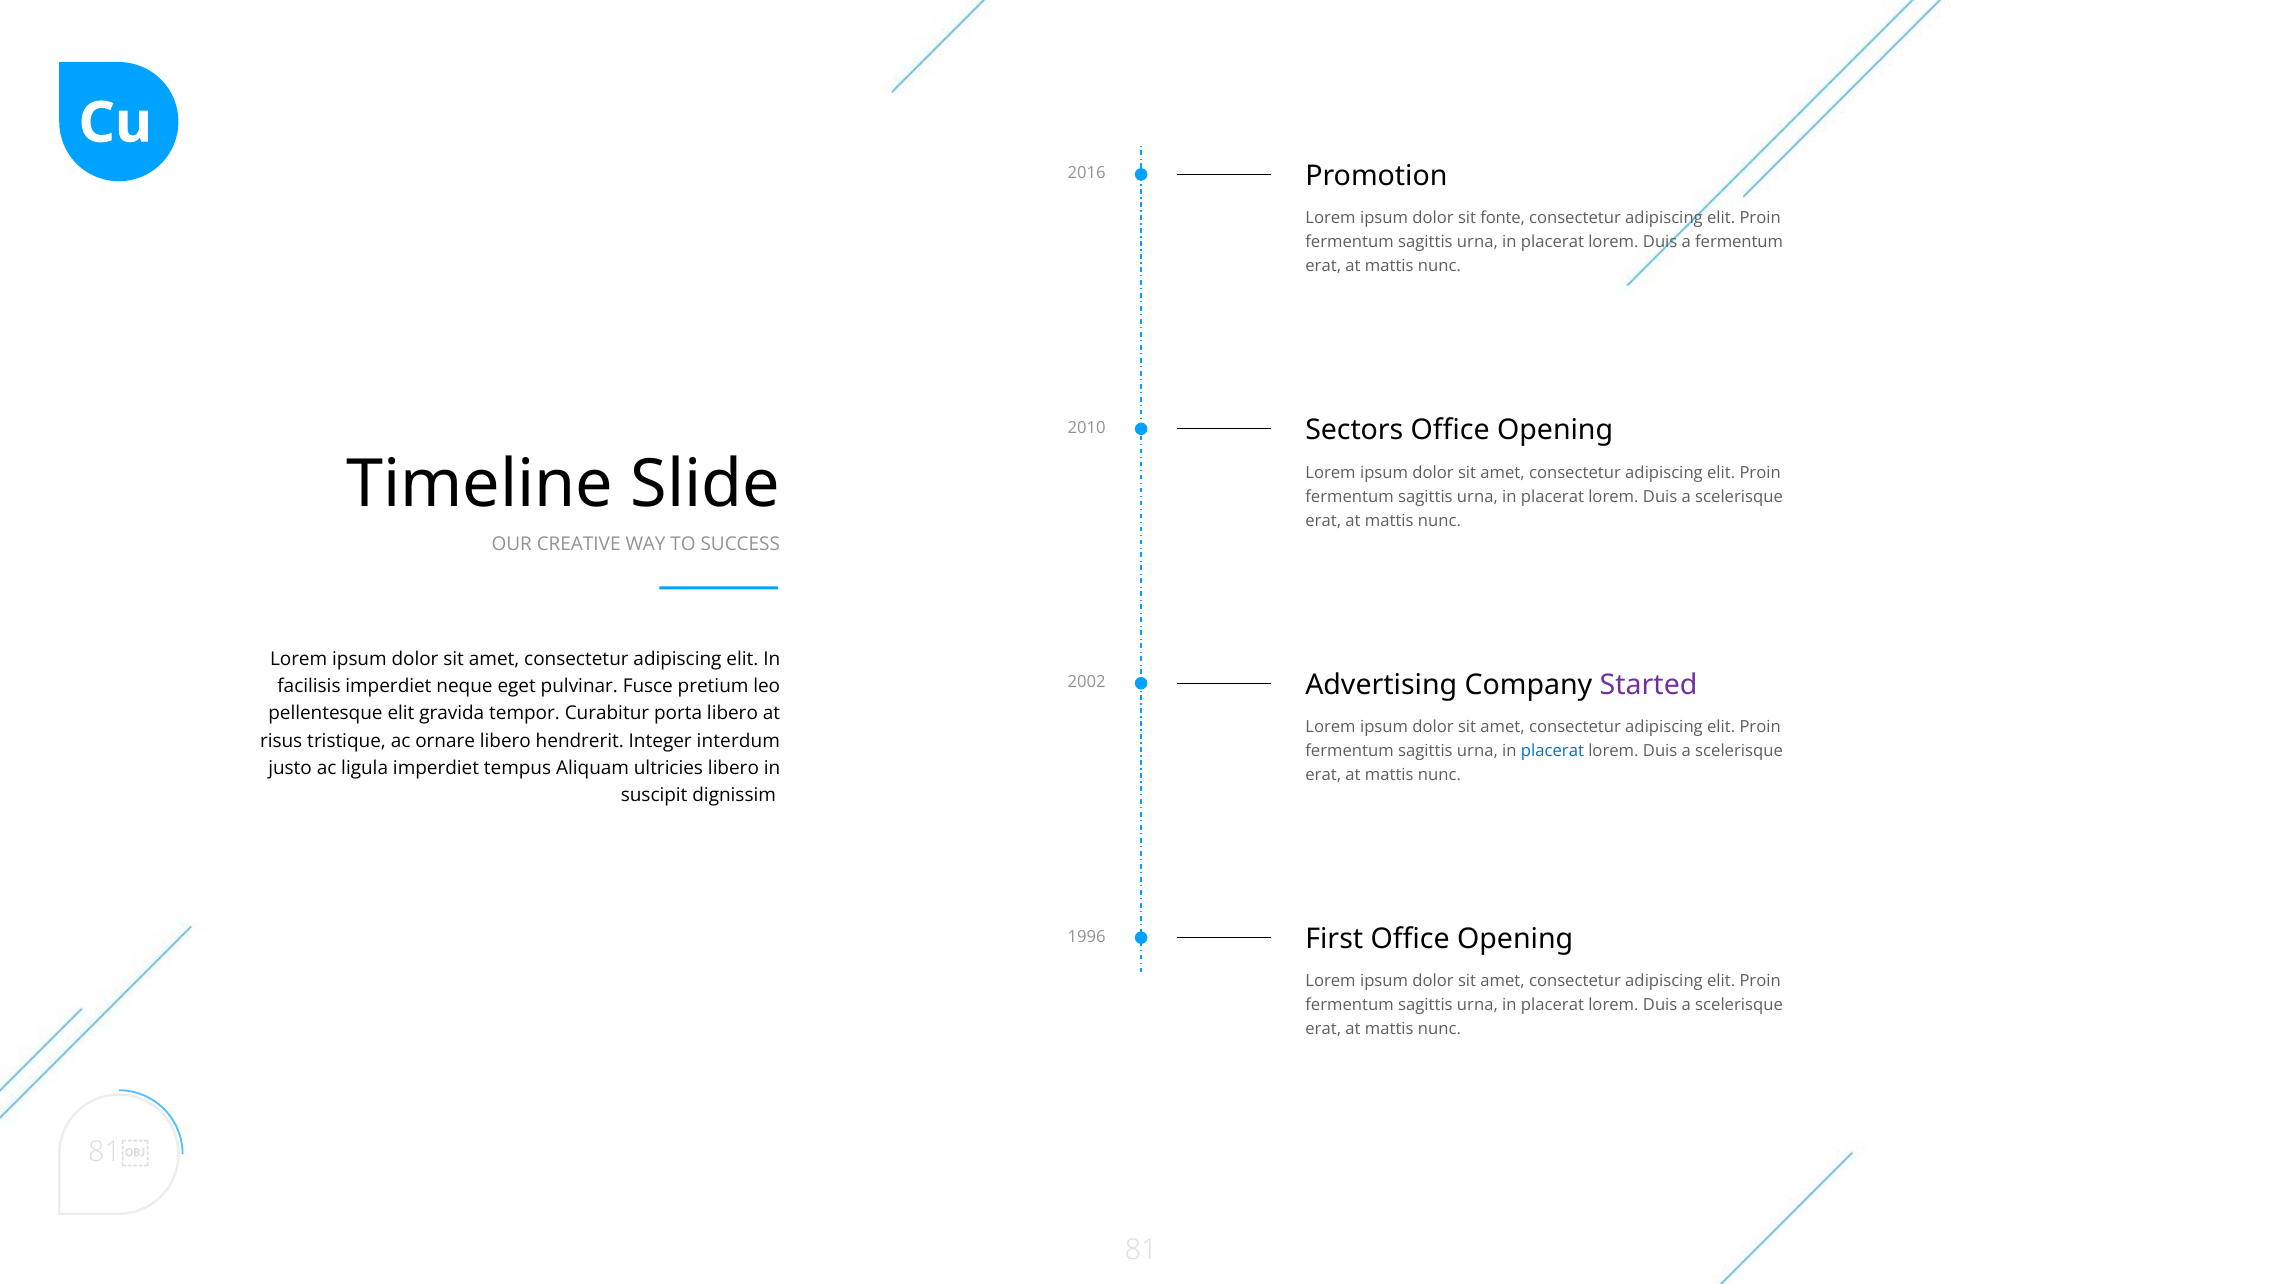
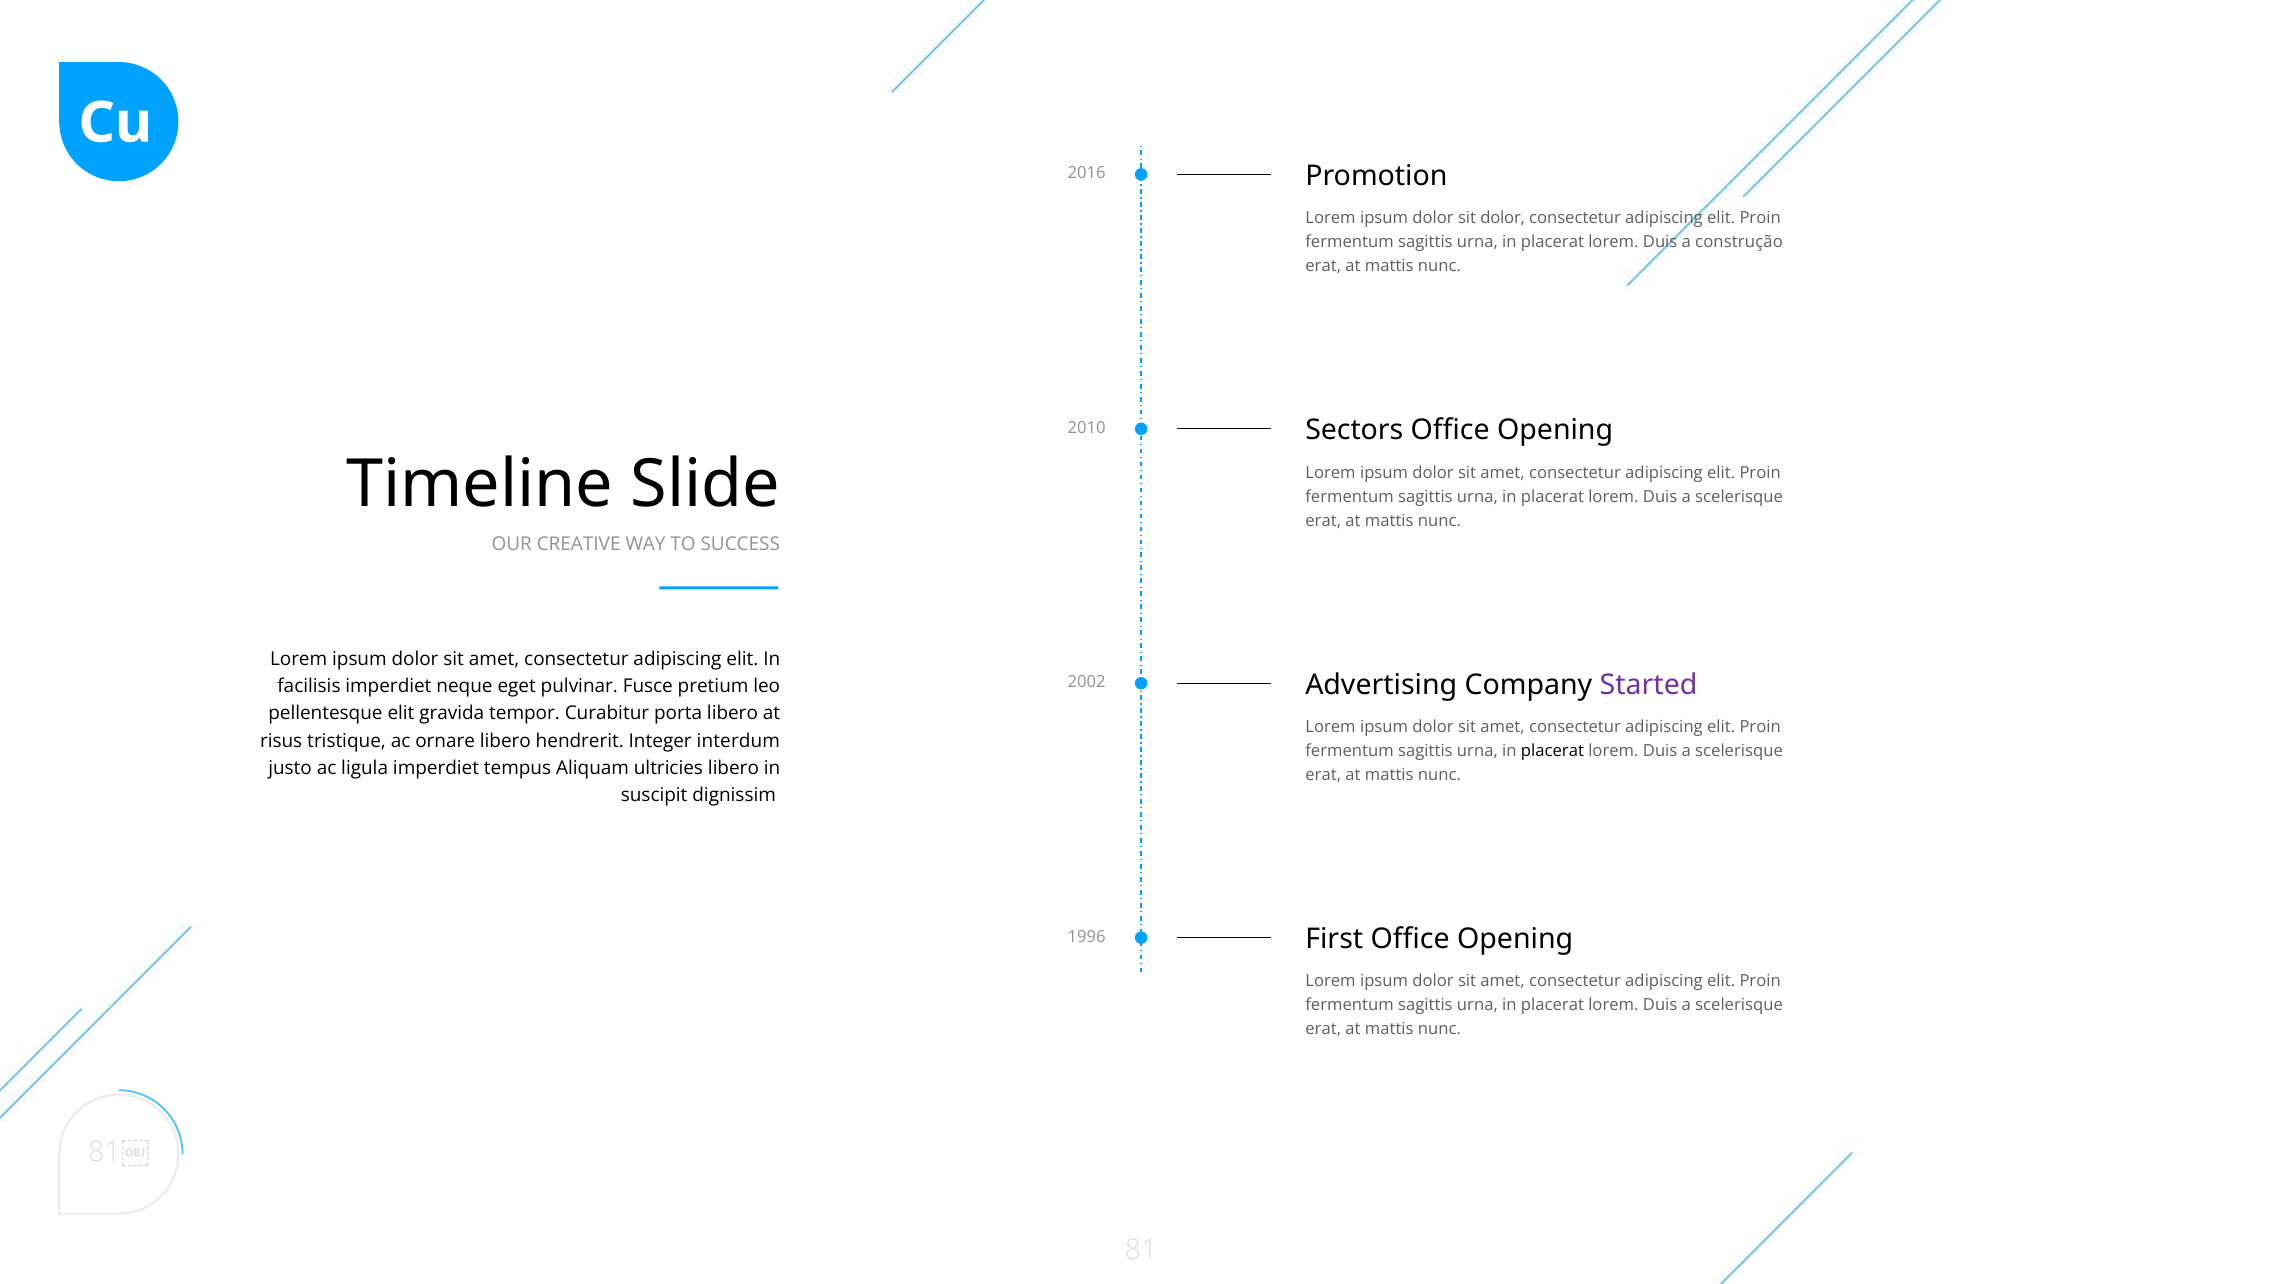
sit fonte: fonte -> dolor
a fermentum: fermentum -> construção
placerat at (1552, 751) colour: blue -> black
